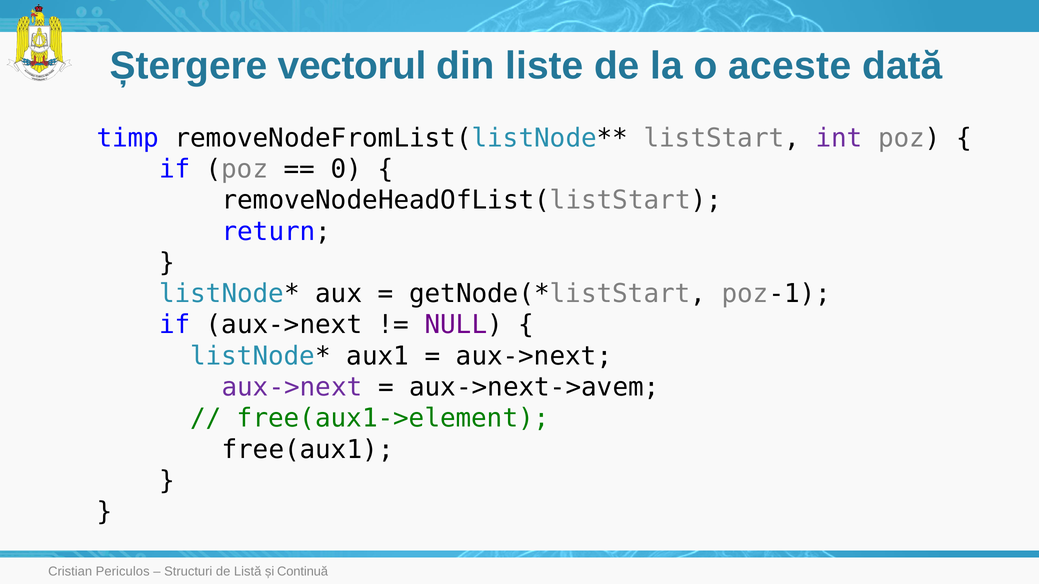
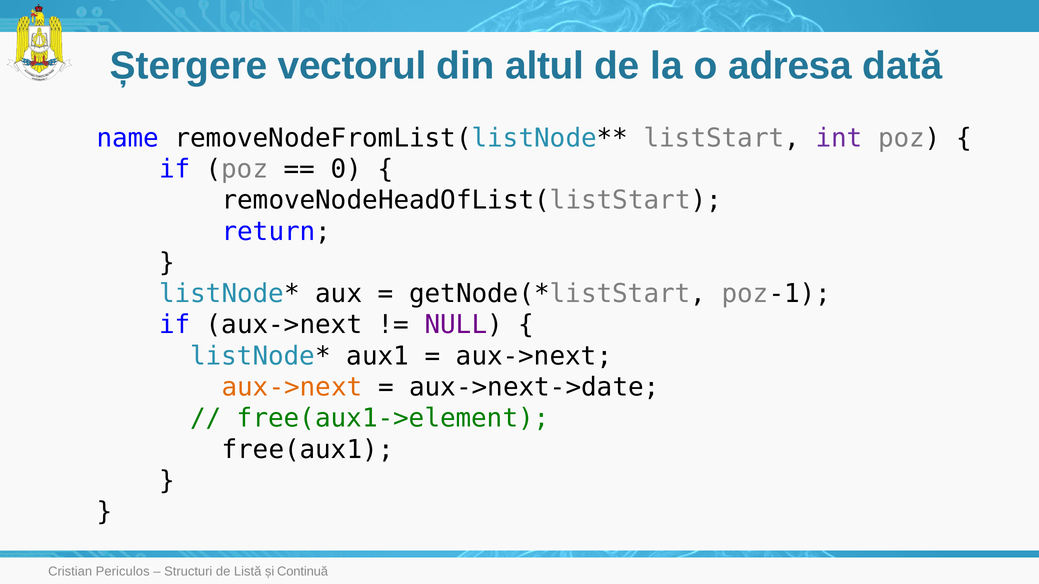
liste: liste -> altul
aceste: aceste -> adresa
timp: timp -> name
aux->next at (292, 387) colour: purple -> orange
aux->next->avem: aux->next->avem -> aux->next->date
